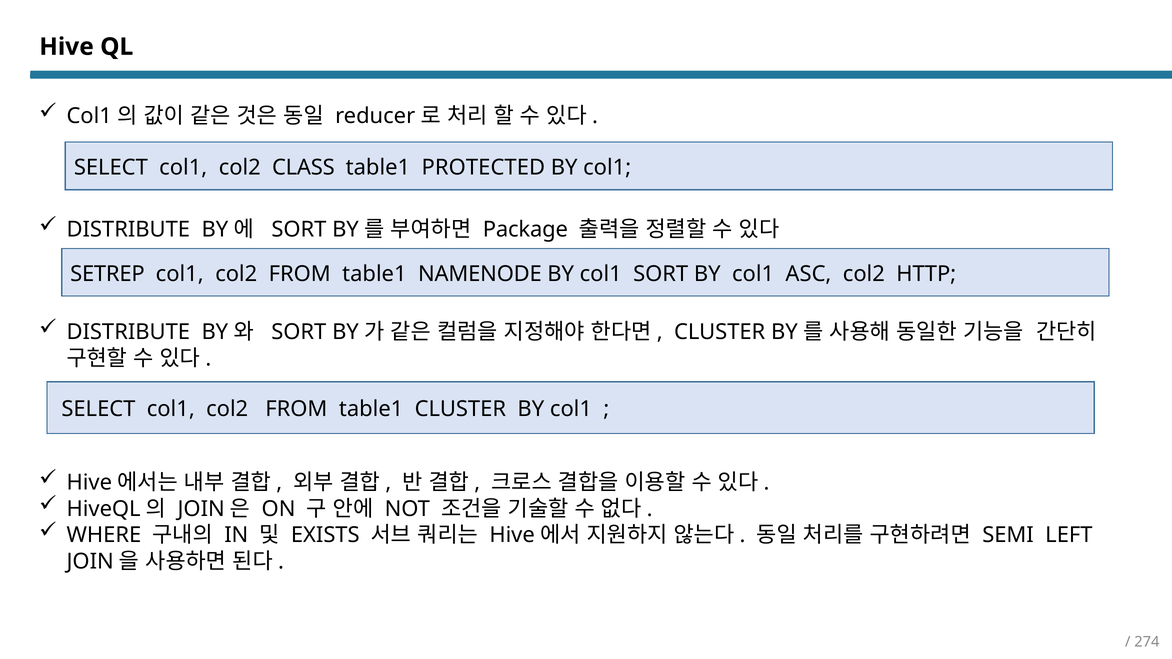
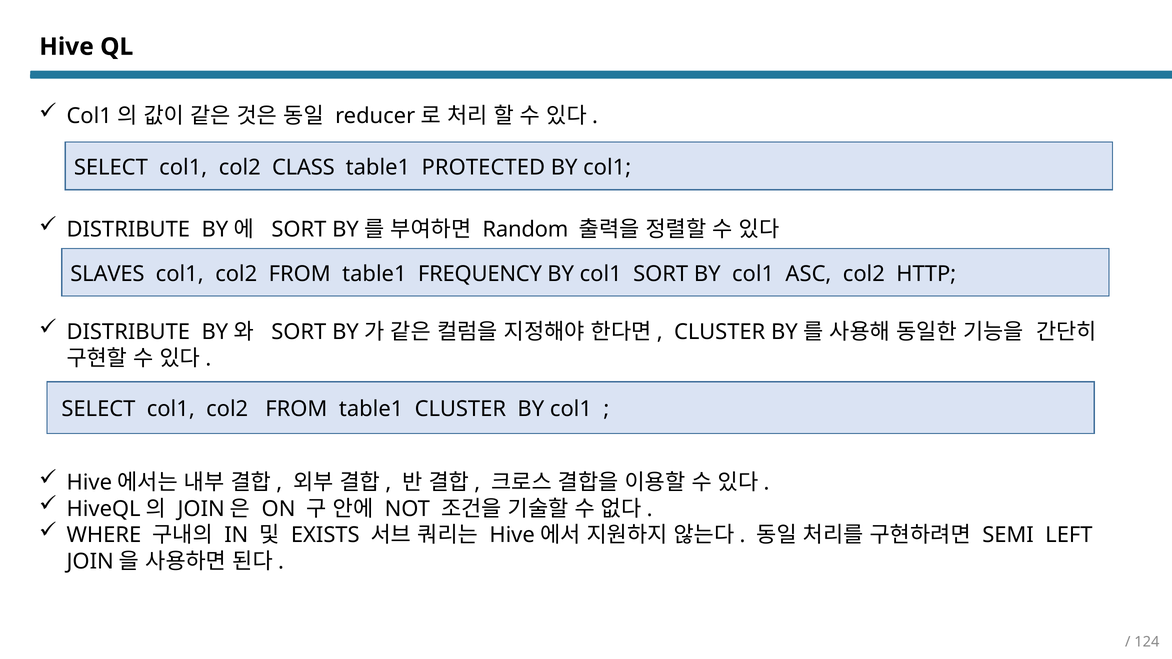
Package: Package -> Random
SETREP: SETREP -> SLAVES
NAMENODE: NAMENODE -> FREQUENCY
274: 274 -> 124
